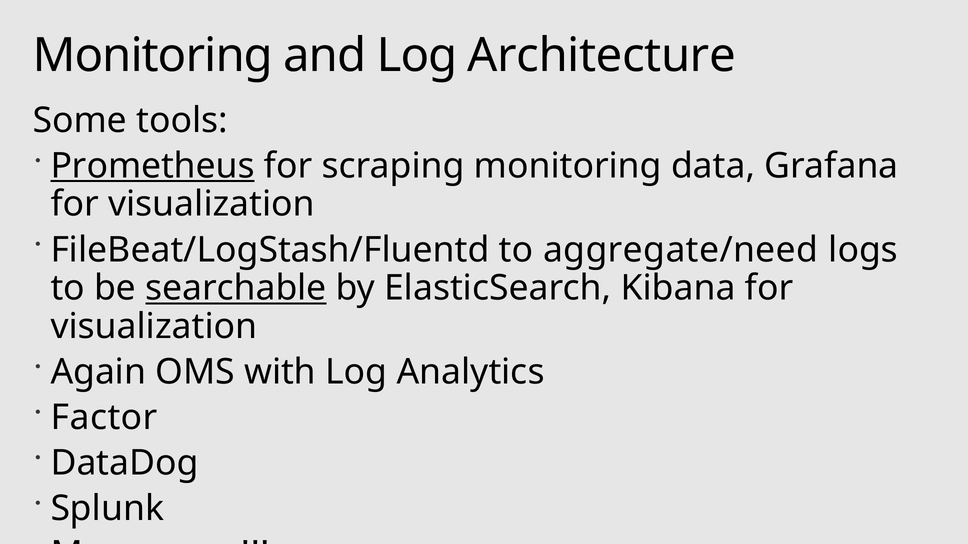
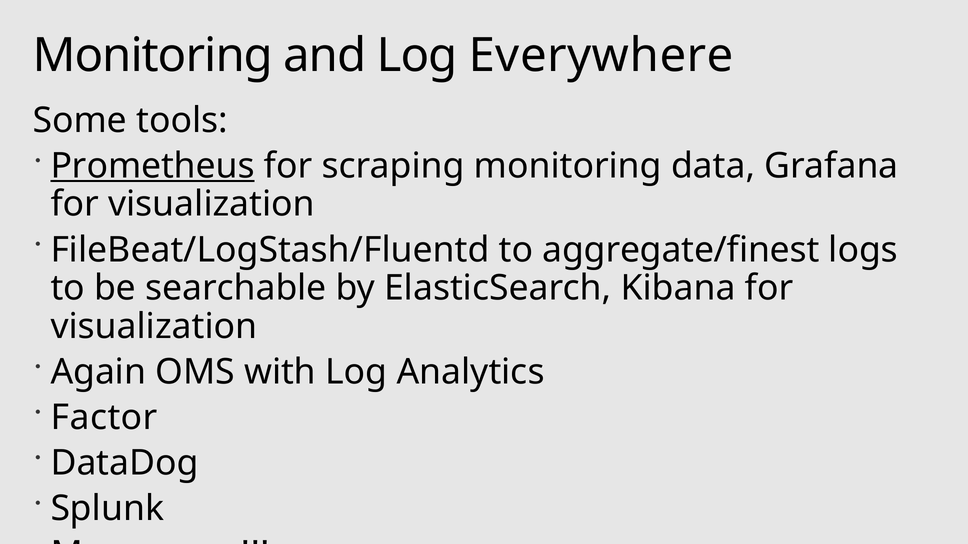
Architecture: Architecture -> Everywhere
aggregate/need: aggregate/need -> aggregate/finest
searchable underline: present -> none
